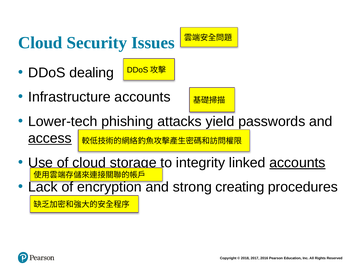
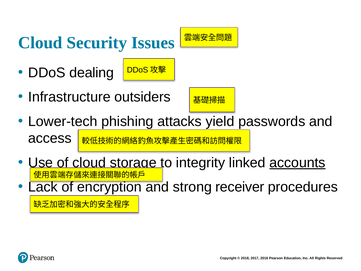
Infrastructure accounts: accounts -> outsiders
access underline: present -> none
creating: creating -> receiver
